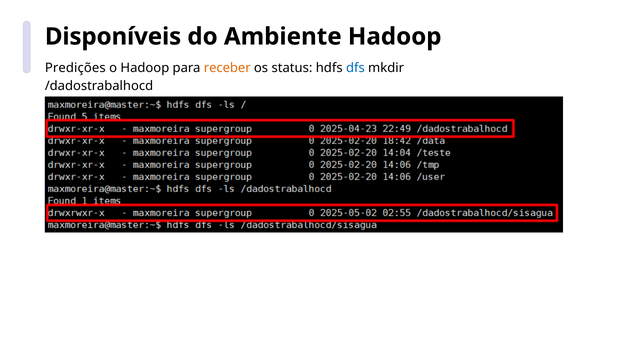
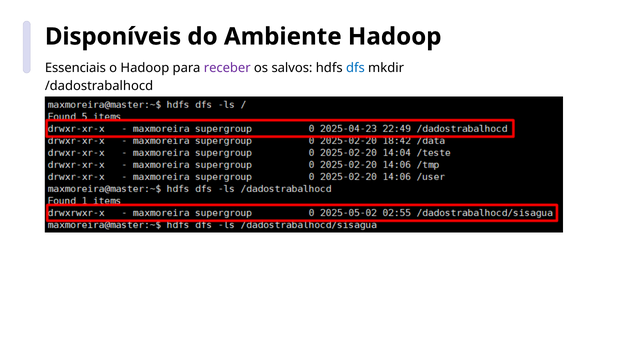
Predições: Predições -> Essenciais
receber colour: orange -> purple
status: status -> salvos
